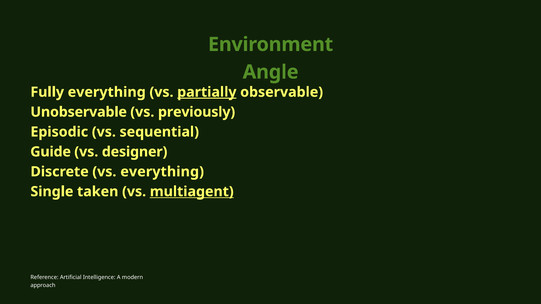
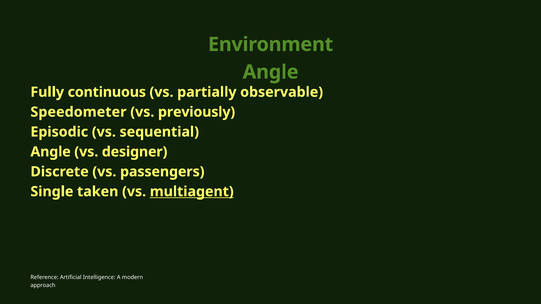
Fully everything: everything -> continuous
partially underline: present -> none
Unobservable: Unobservable -> Speedometer
Guide at (51, 152): Guide -> Angle
vs everything: everything -> passengers
